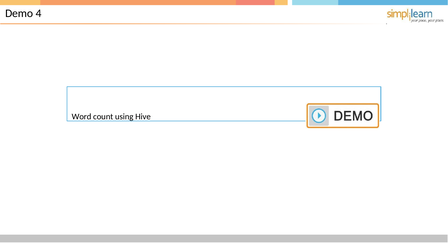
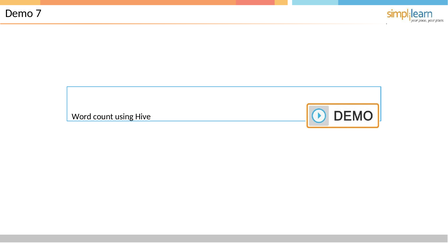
4: 4 -> 7
